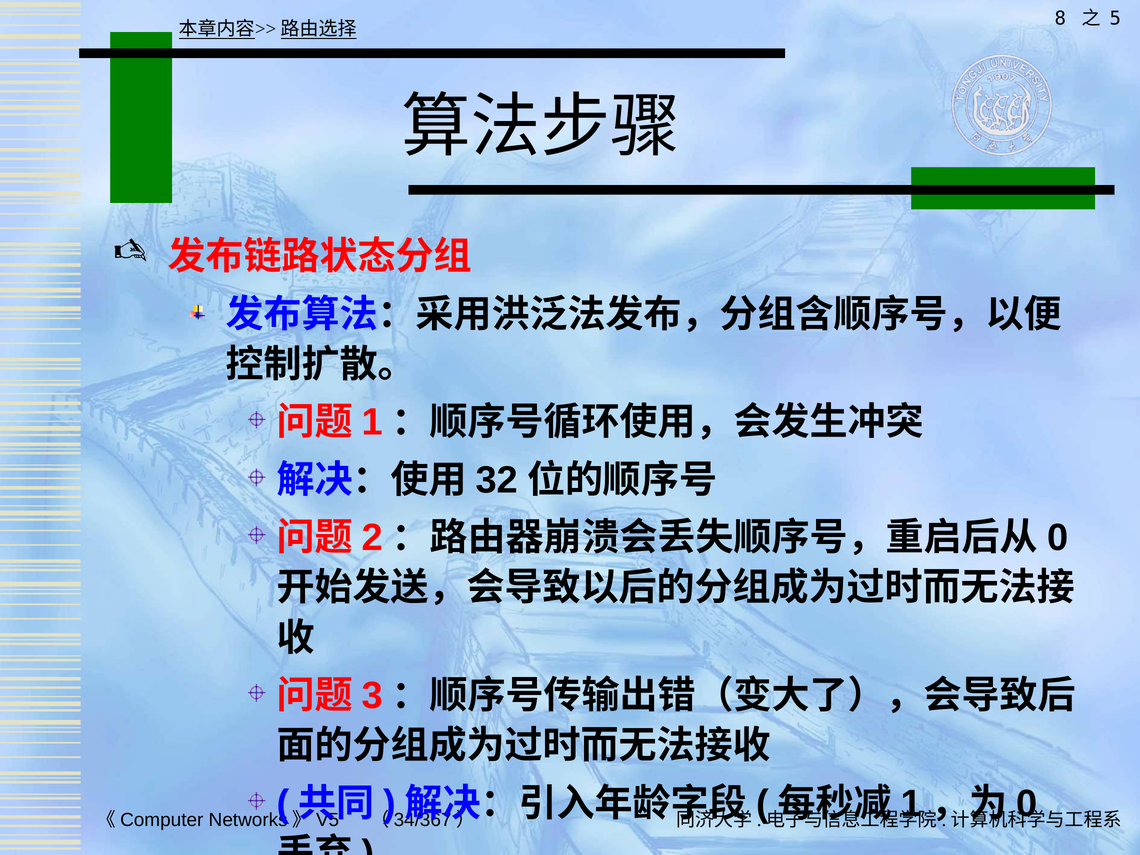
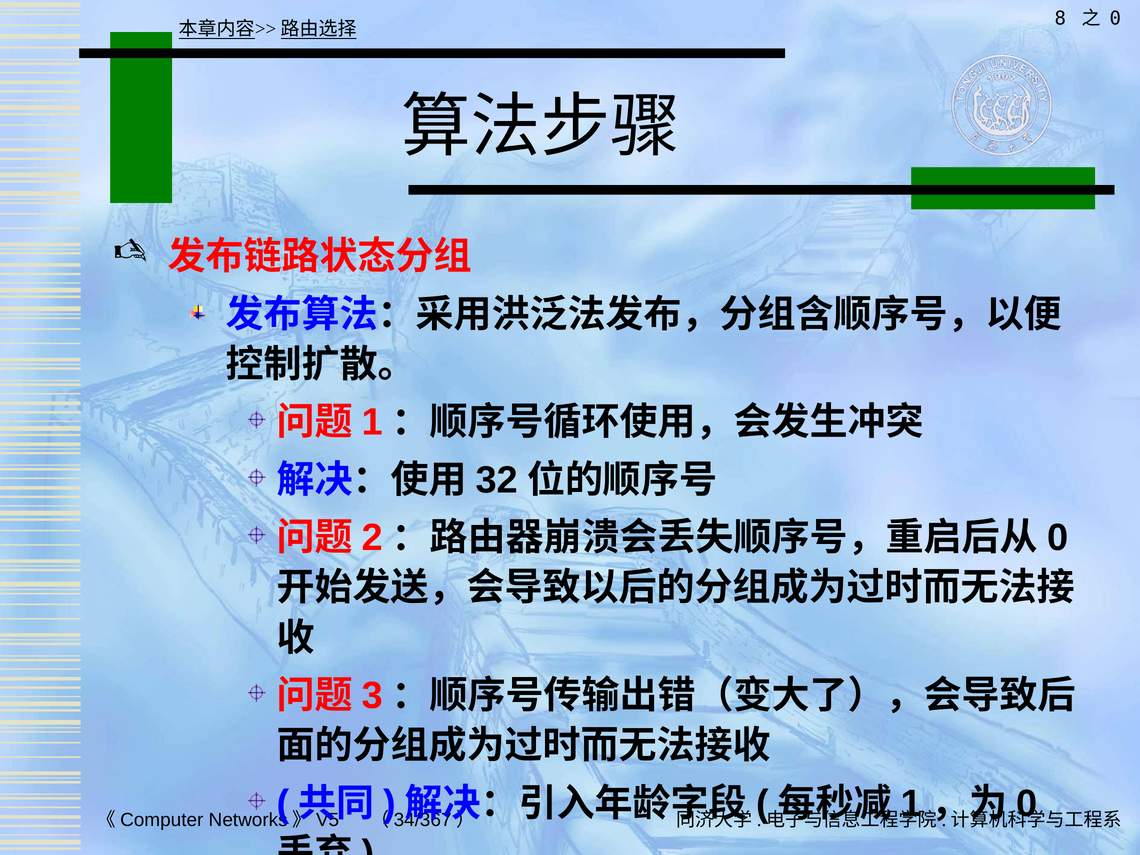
5: 5 -> 0
